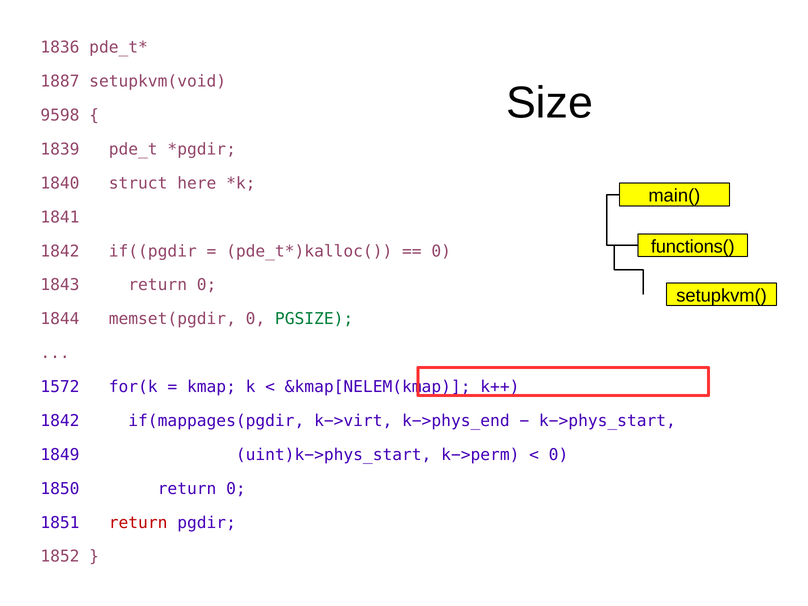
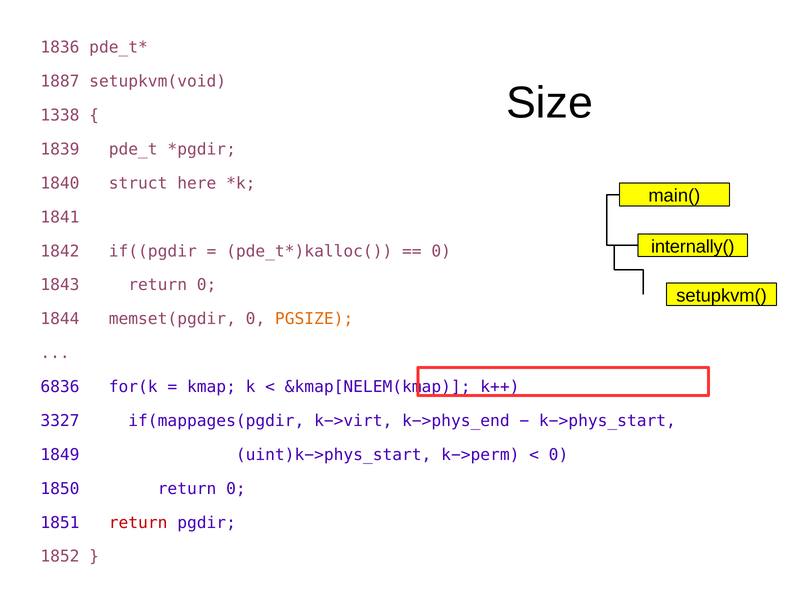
9598: 9598 -> 1338
functions(: functions( -> internally(
PGSIZE colour: green -> orange
1572: 1572 -> 6836
1842 at (60, 421): 1842 -> 3327
